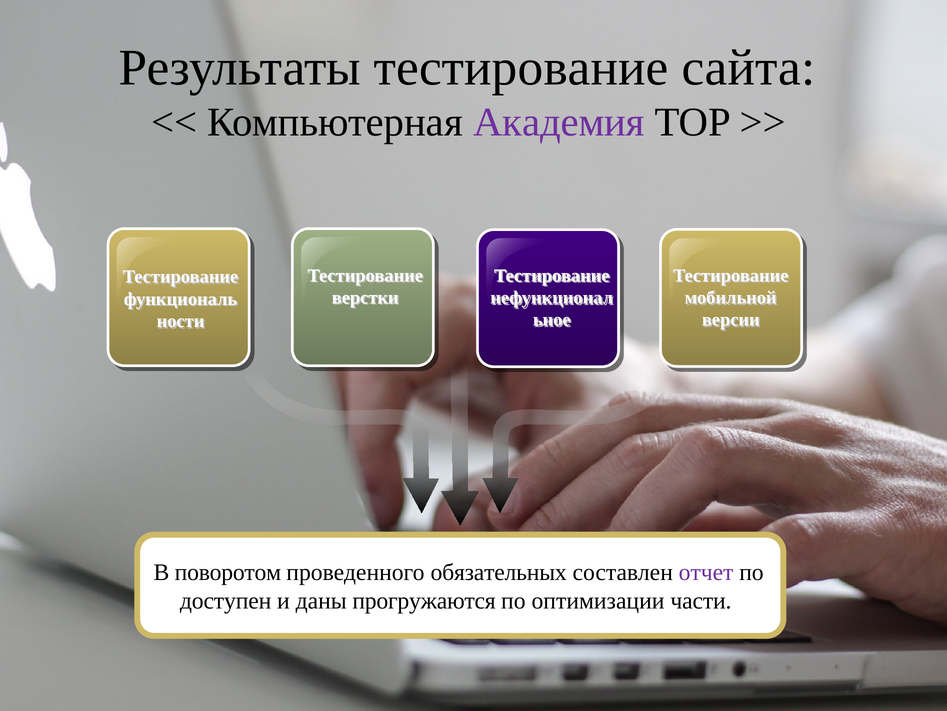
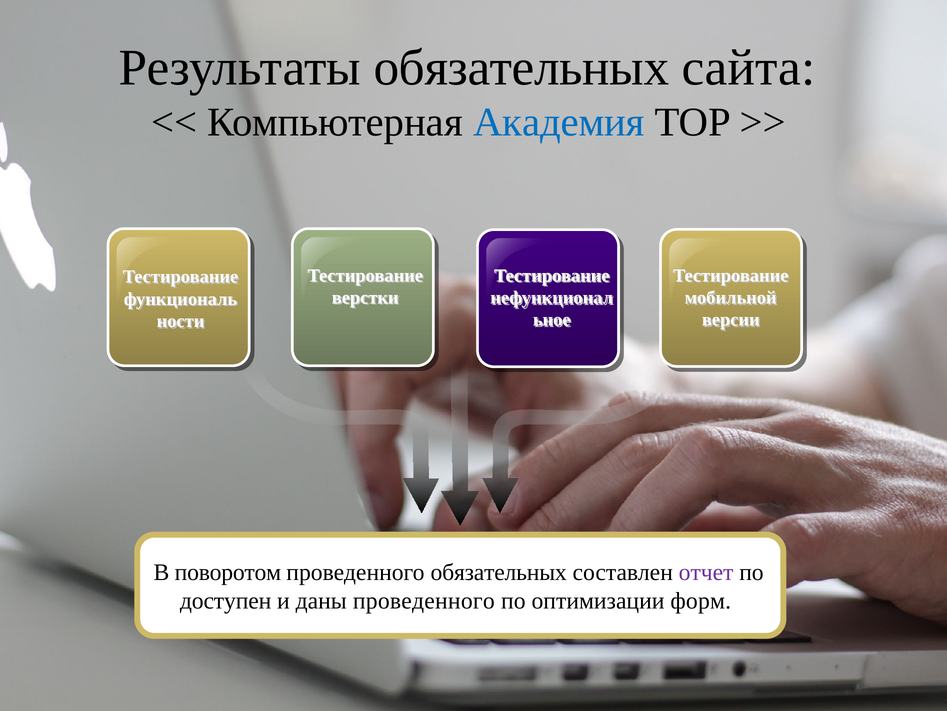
Результаты тестирование: тестирование -> обязательных
Академия colour: purple -> blue
даны прогружаются: прогружаются -> проведенного
части: части -> форм
